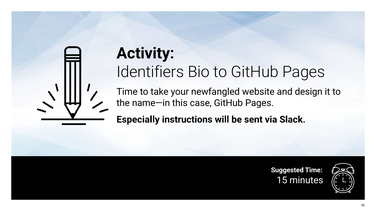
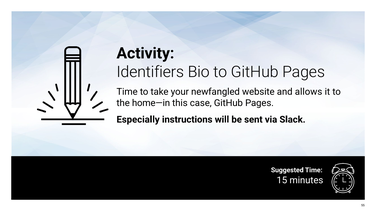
design: design -> allows
name—in: name—in -> home—in
